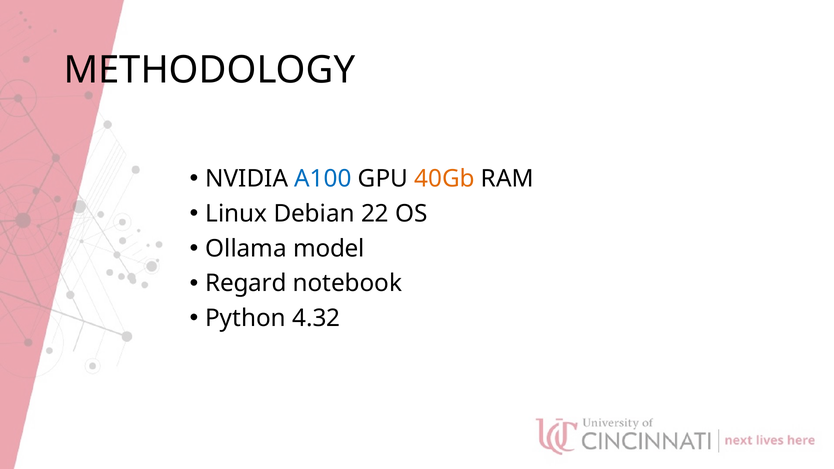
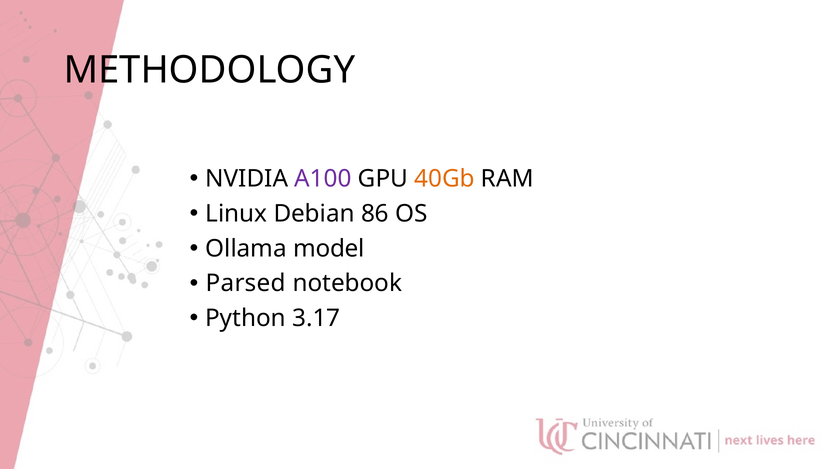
A100 colour: blue -> purple
22: 22 -> 86
Regard: Regard -> Parsed
4.32: 4.32 -> 3.17
